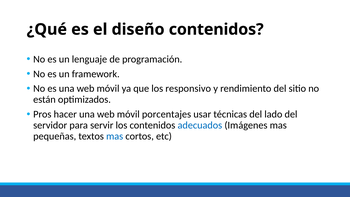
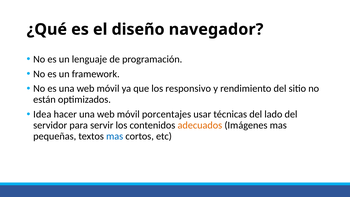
diseño contenidos: contenidos -> navegador
Pros: Pros -> Idea
adecuados colour: blue -> orange
